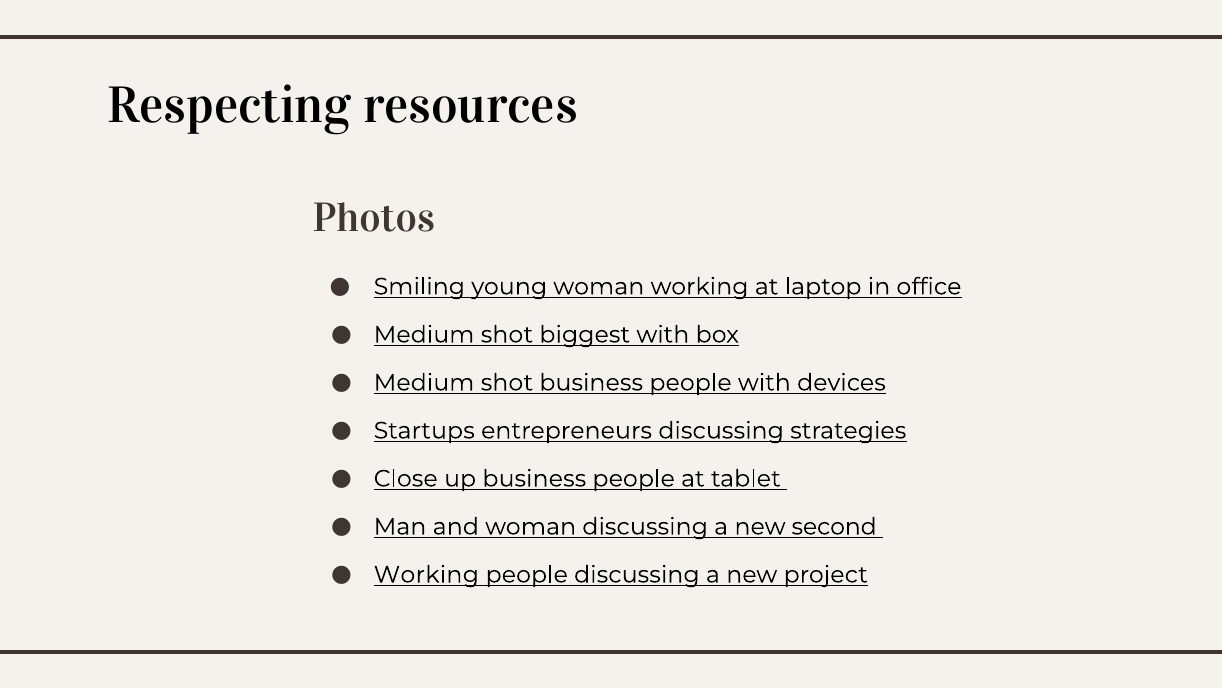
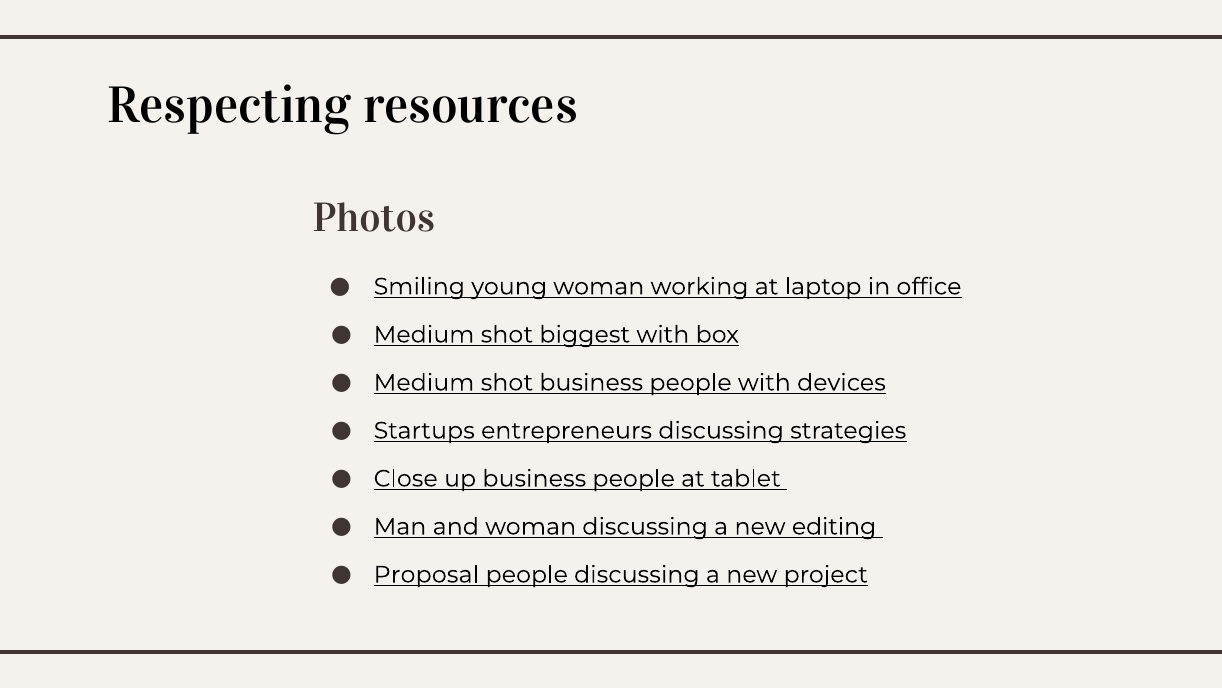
second: second -> editing
Working at (426, 574): Working -> Proposal
